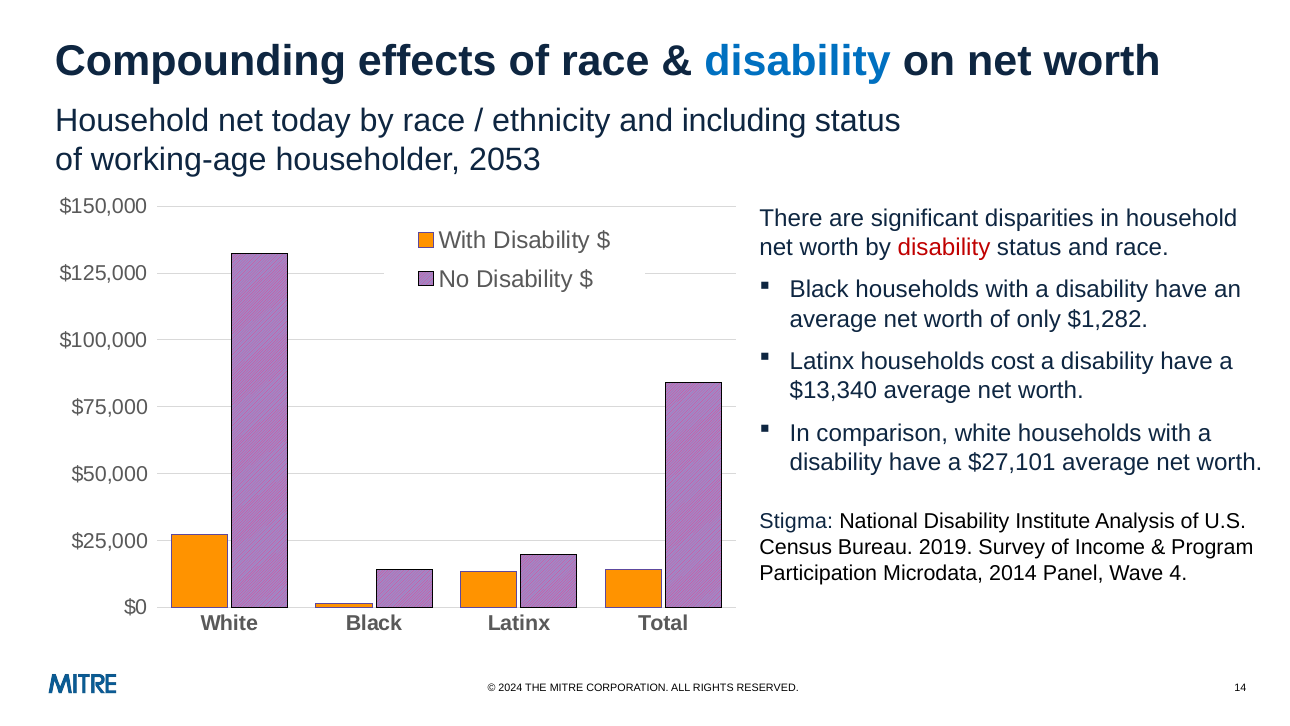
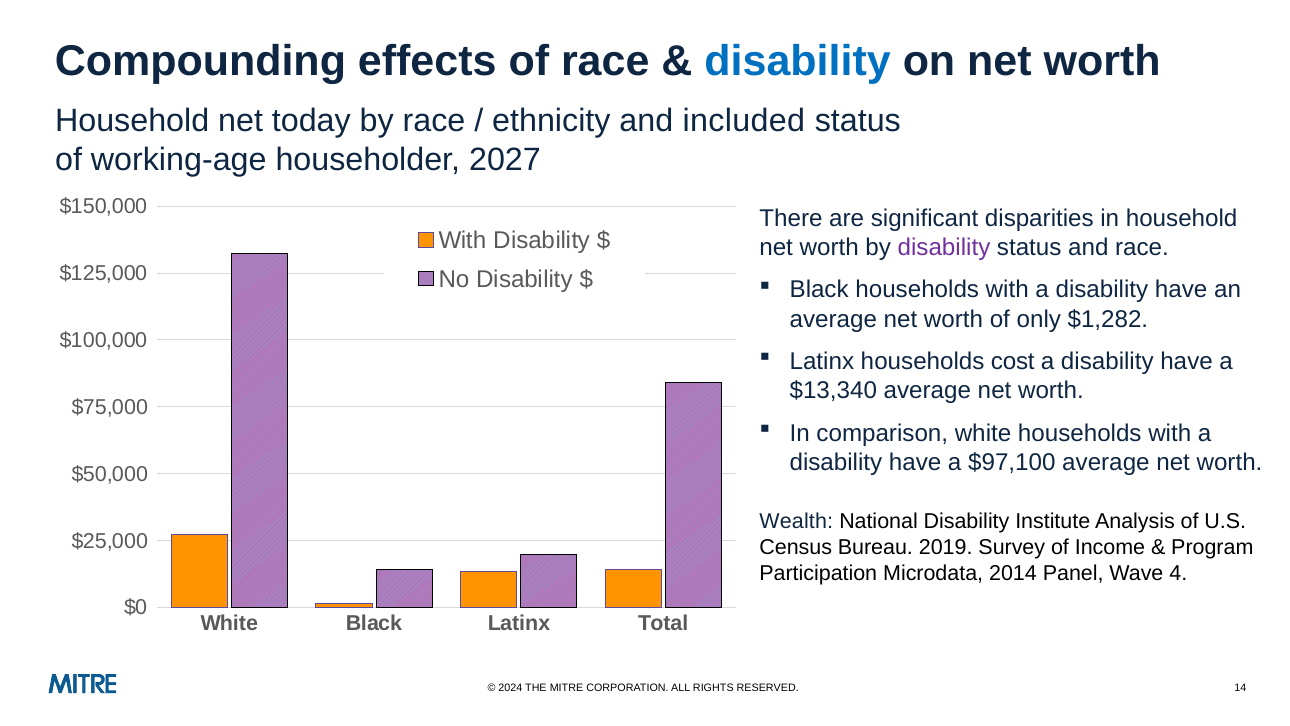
including: including -> included
2053: 2053 -> 2027
disability at (944, 247) colour: red -> purple
$27,101: $27,101 -> $97,100
Stigma: Stigma -> Wealth
